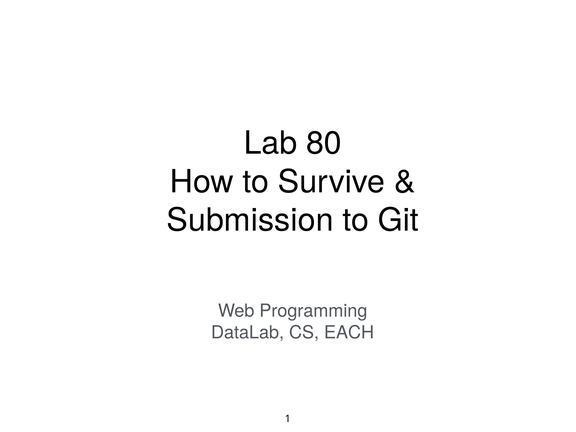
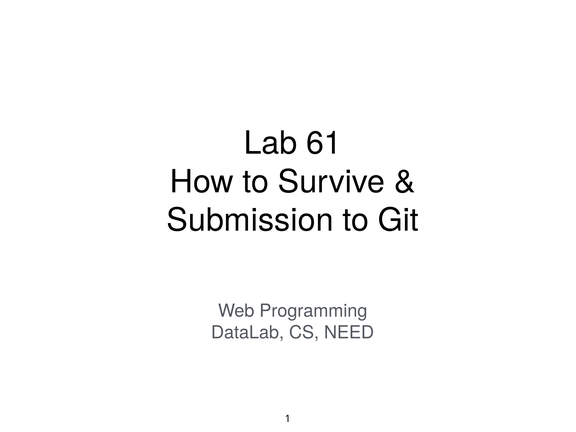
80: 80 -> 61
EACH: EACH -> NEED
